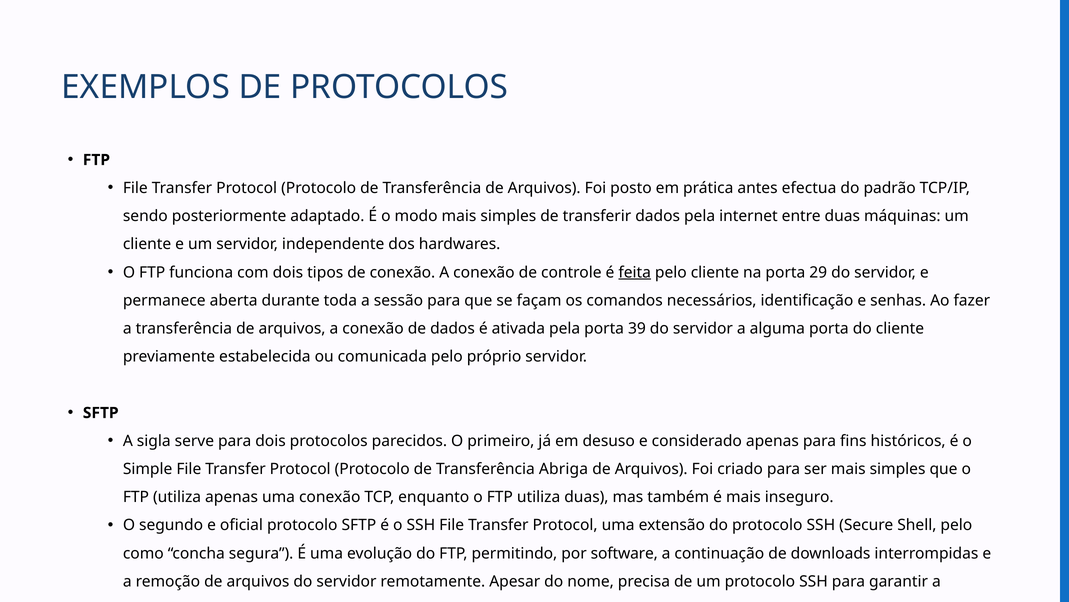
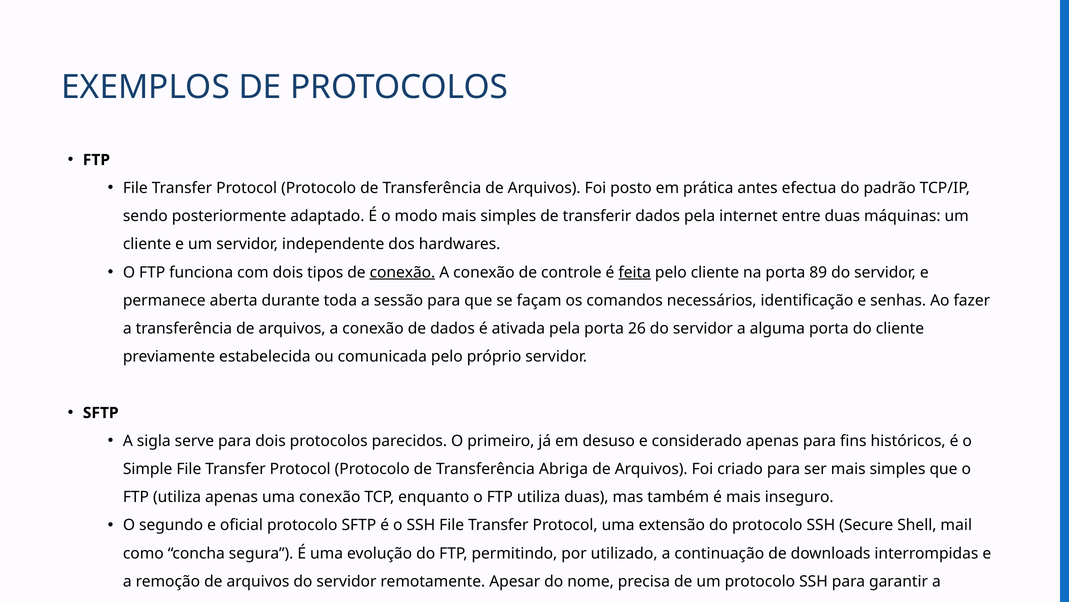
conexão at (402, 272) underline: none -> present
29: 29 -> 89
39: 39 -> 26
Shell pelo: pelo -> mail
software: software -> utilizado
